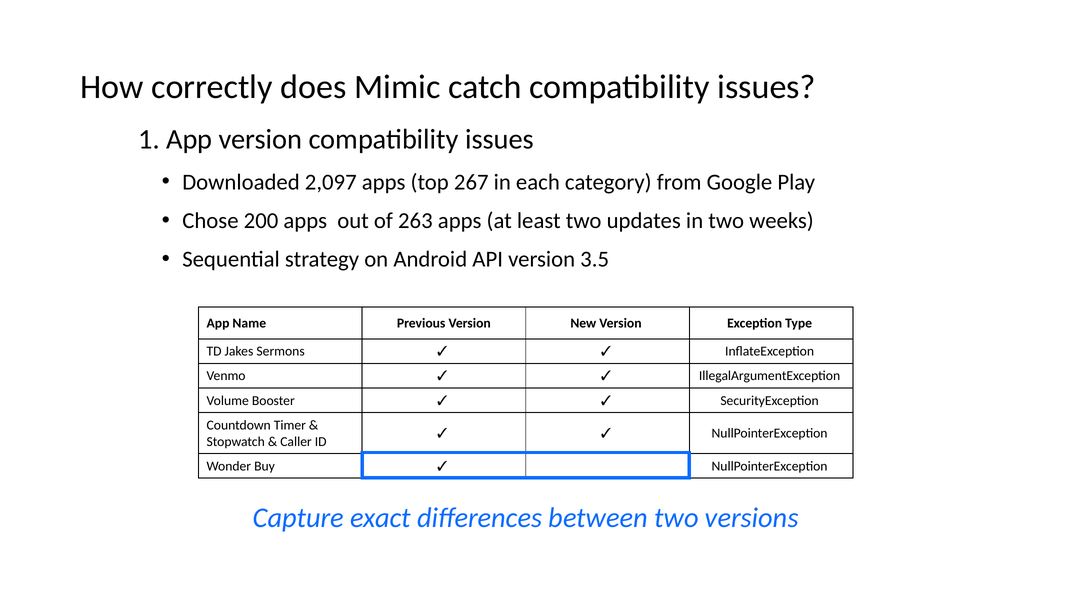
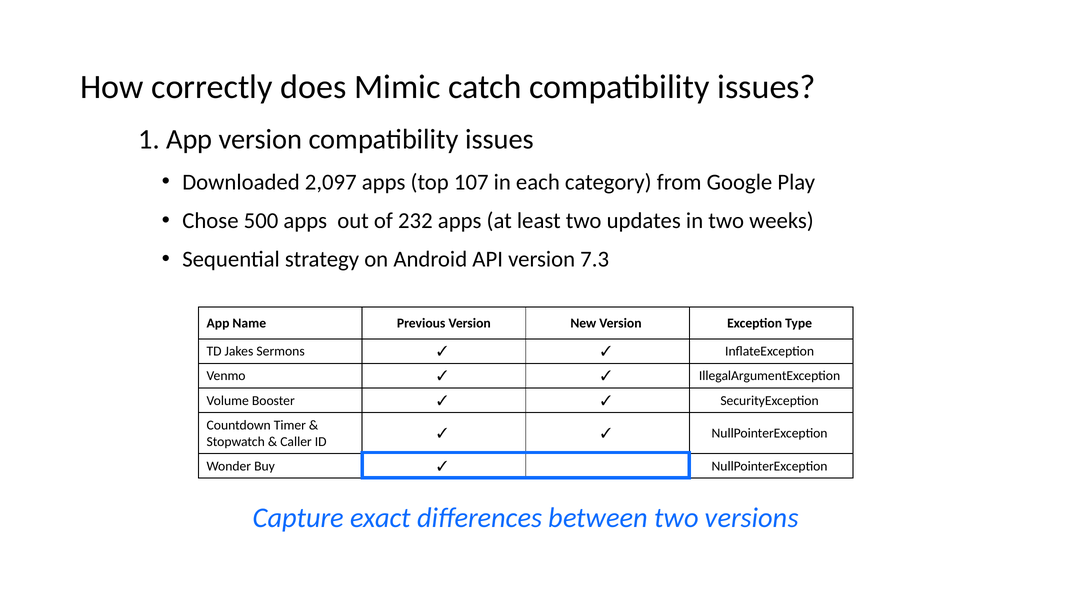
267: 267 -> 107
200: 200 -> 500
263: 263 -> 232
3.5: 3.5 -> 7.3
